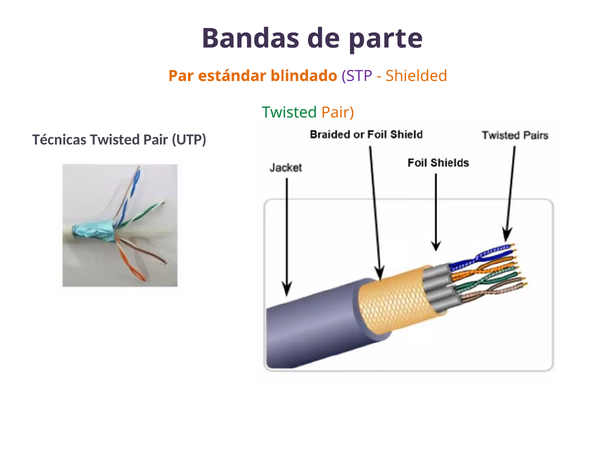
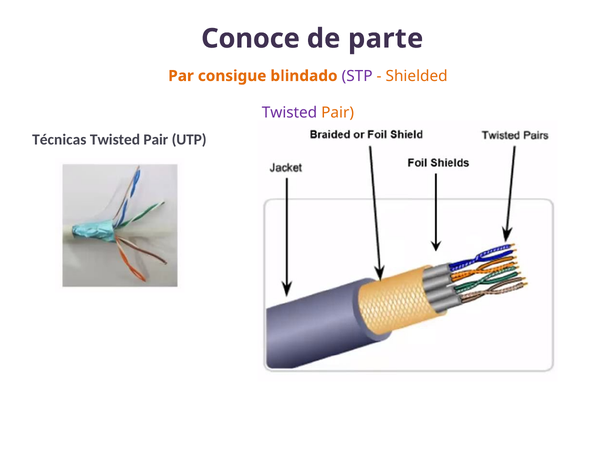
Bandas: Bandas -> Conoce
estándar: estándar -> consigue
Twisted at (290, 113) colour: green -> purple
